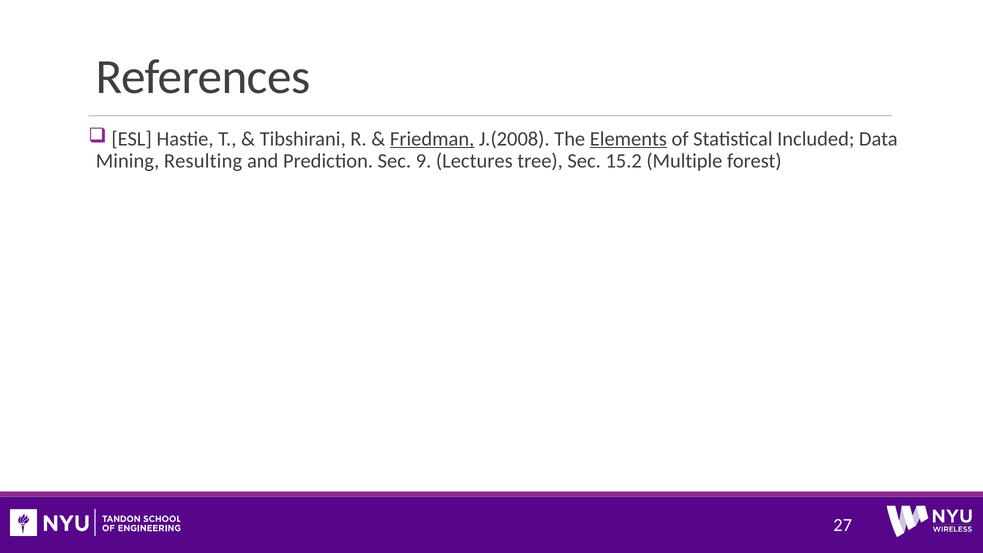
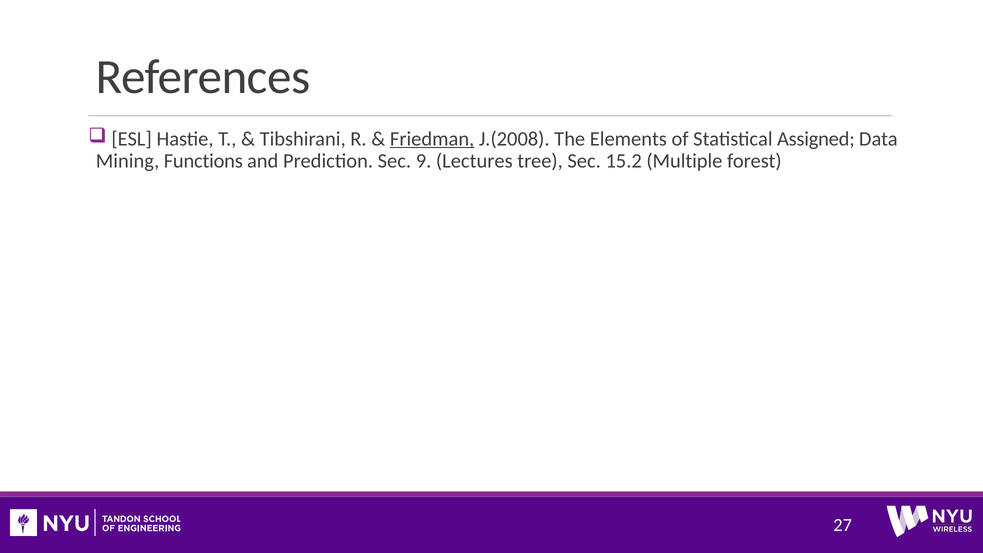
Elements underline: present -> none
Included: Included -> Assigned
Resulting: Resulting -> Functions
